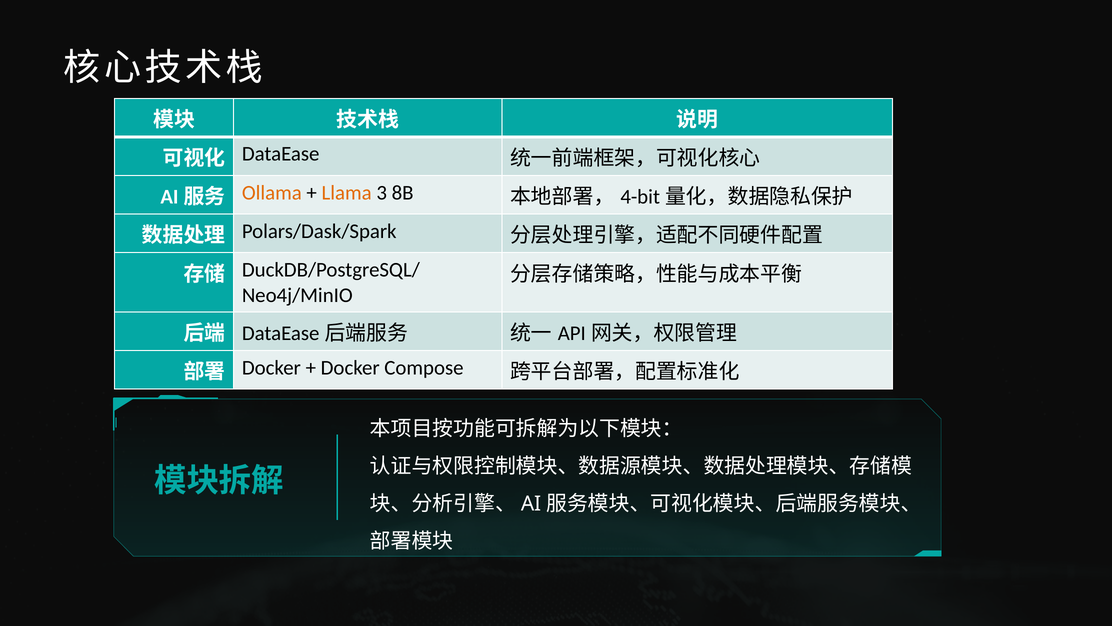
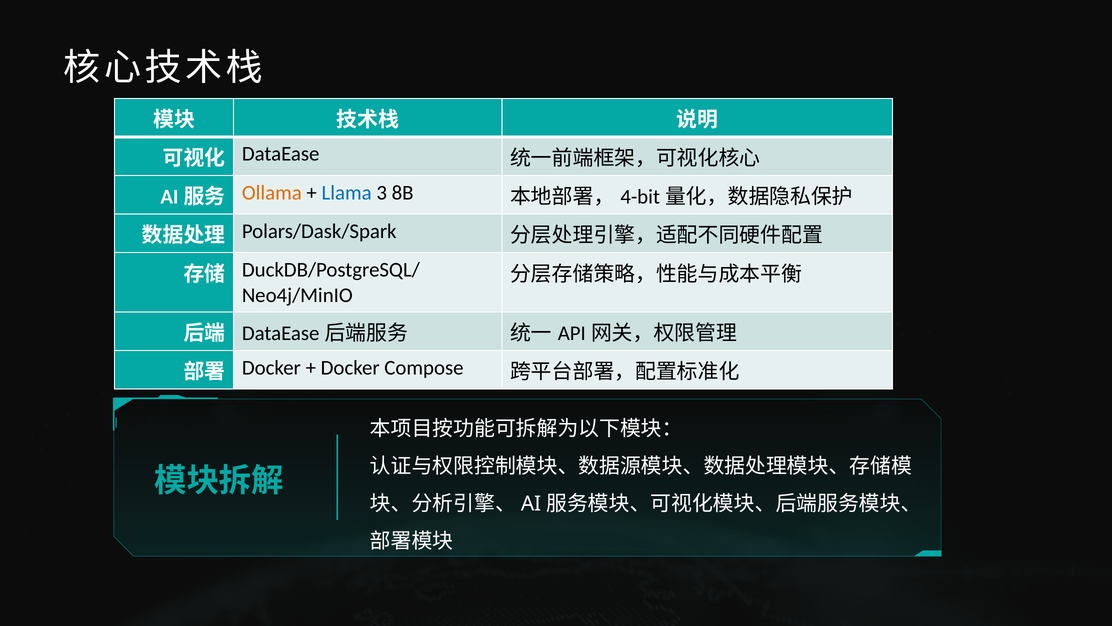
Llama colour: orange -> blue
